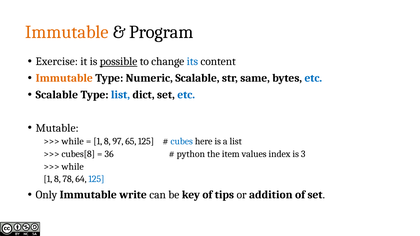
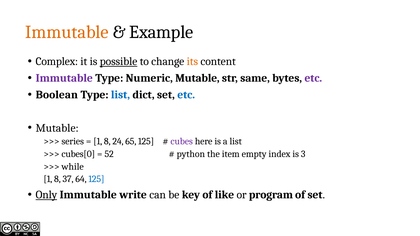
Program: Program -> Example
Exercise: Exercise -> Complex
its colour: blue -> orange
Immutable at (64, 78) colour: orange -> purple
Numeric Scalable: Scalable -> Mutable
etc at (313, 78) colour: blue -> purple
Scalable at (57, 95): Scalable -> Boolean
while at (73, 142): while -> series
97: 97 -> 24
cubes colour: blue -> purple
cubes[8: cubes[8 -> cubes[0
36: 36 -> 52
values: values -> empty
78: 78 -> 37
Only underline: none -> present
tips: tips -> like
addition: addition -> program
